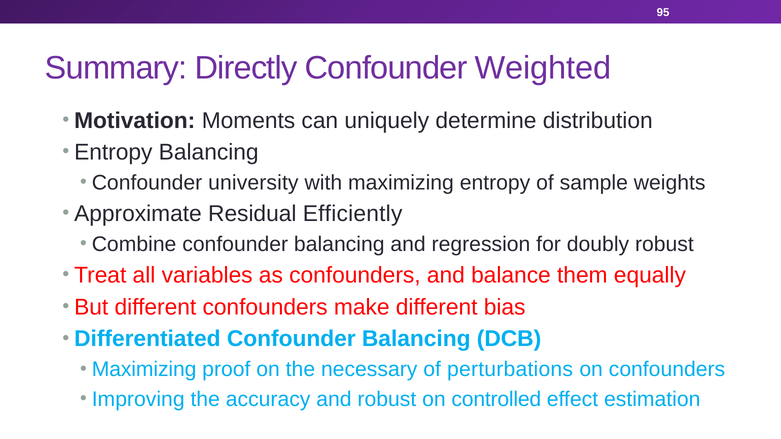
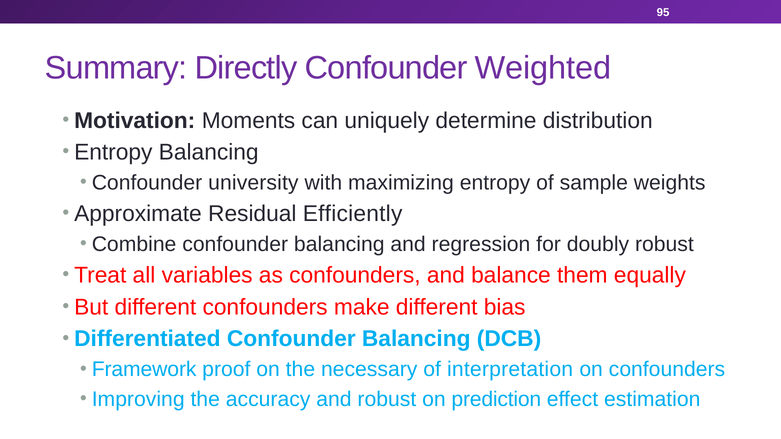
Maximizing at (144, 370): Maximizing -> Framework
perturbations: perturbations -> interpretation
controlled: controlled -> prediction
